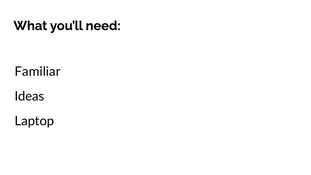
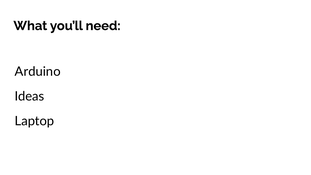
Familiar: Familiar -> Arduino
